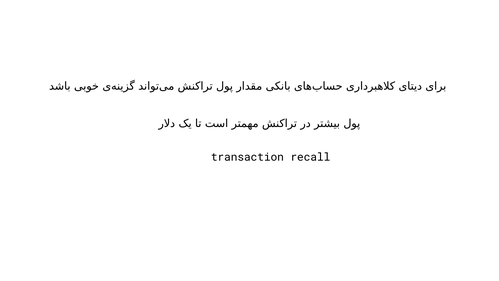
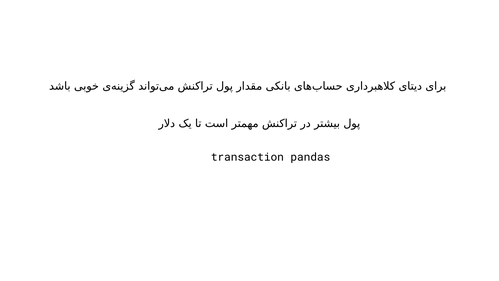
recall: recall -> pandas
